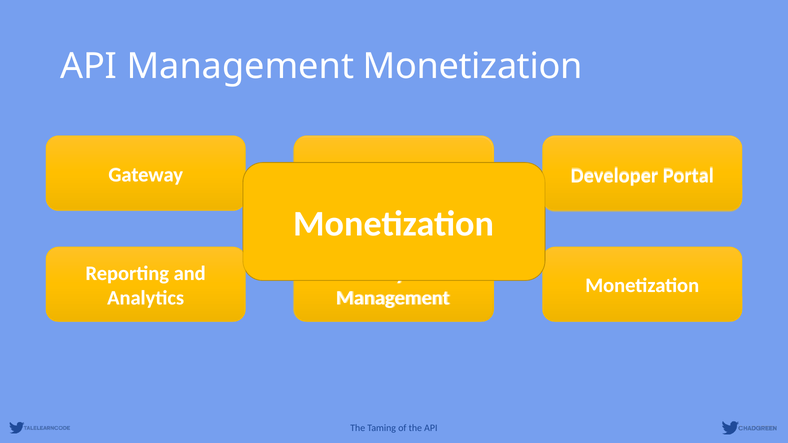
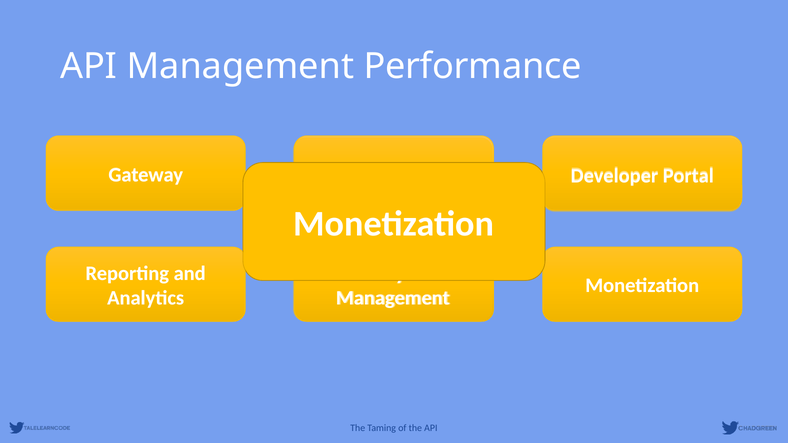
API Management Monetization: Monetization -> Performance
